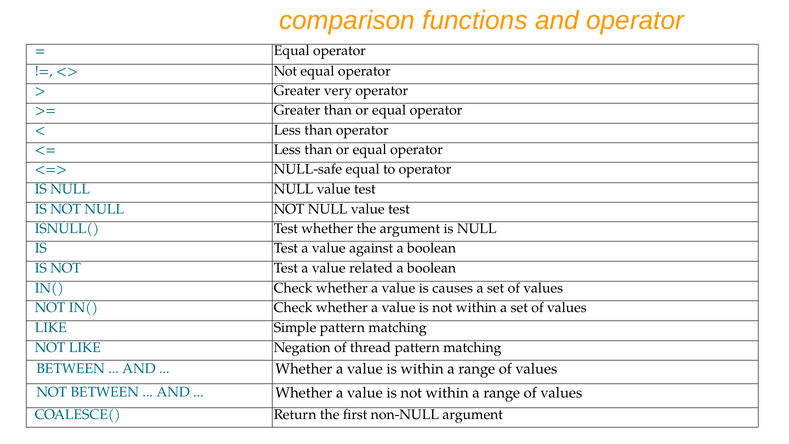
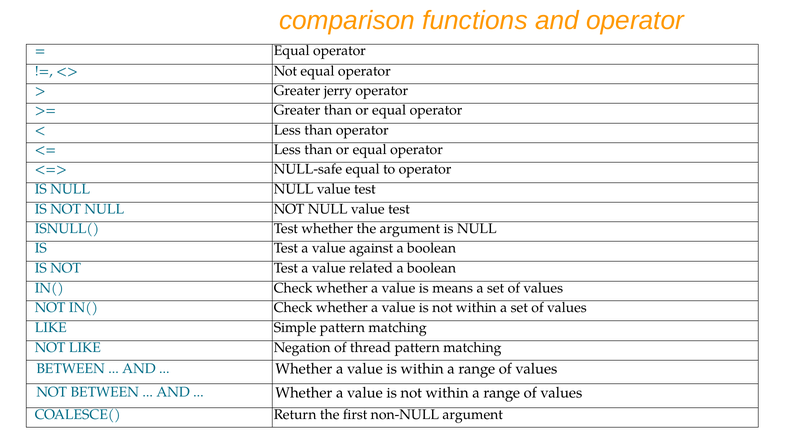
very: very -> jerry
causes: causes -> means
